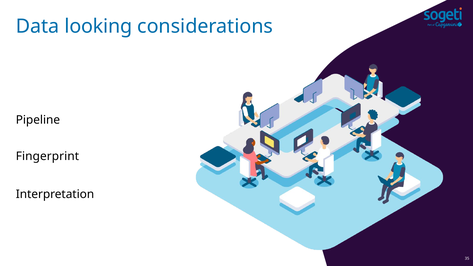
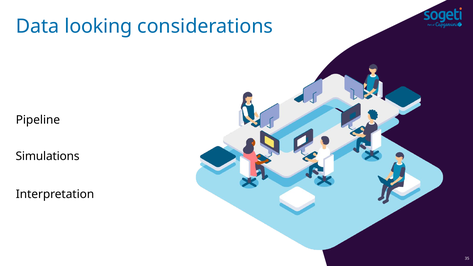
Fingerprint: Fingerprint -> Simulations
